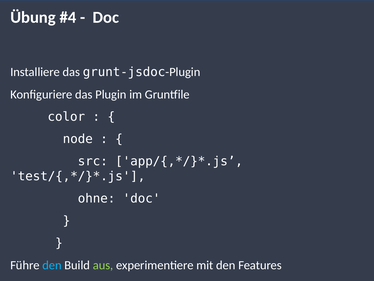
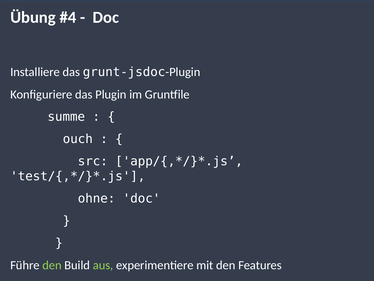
color: color -> summe
node: node -> ouch
den at (52, 265) colour: light blue -> light green
